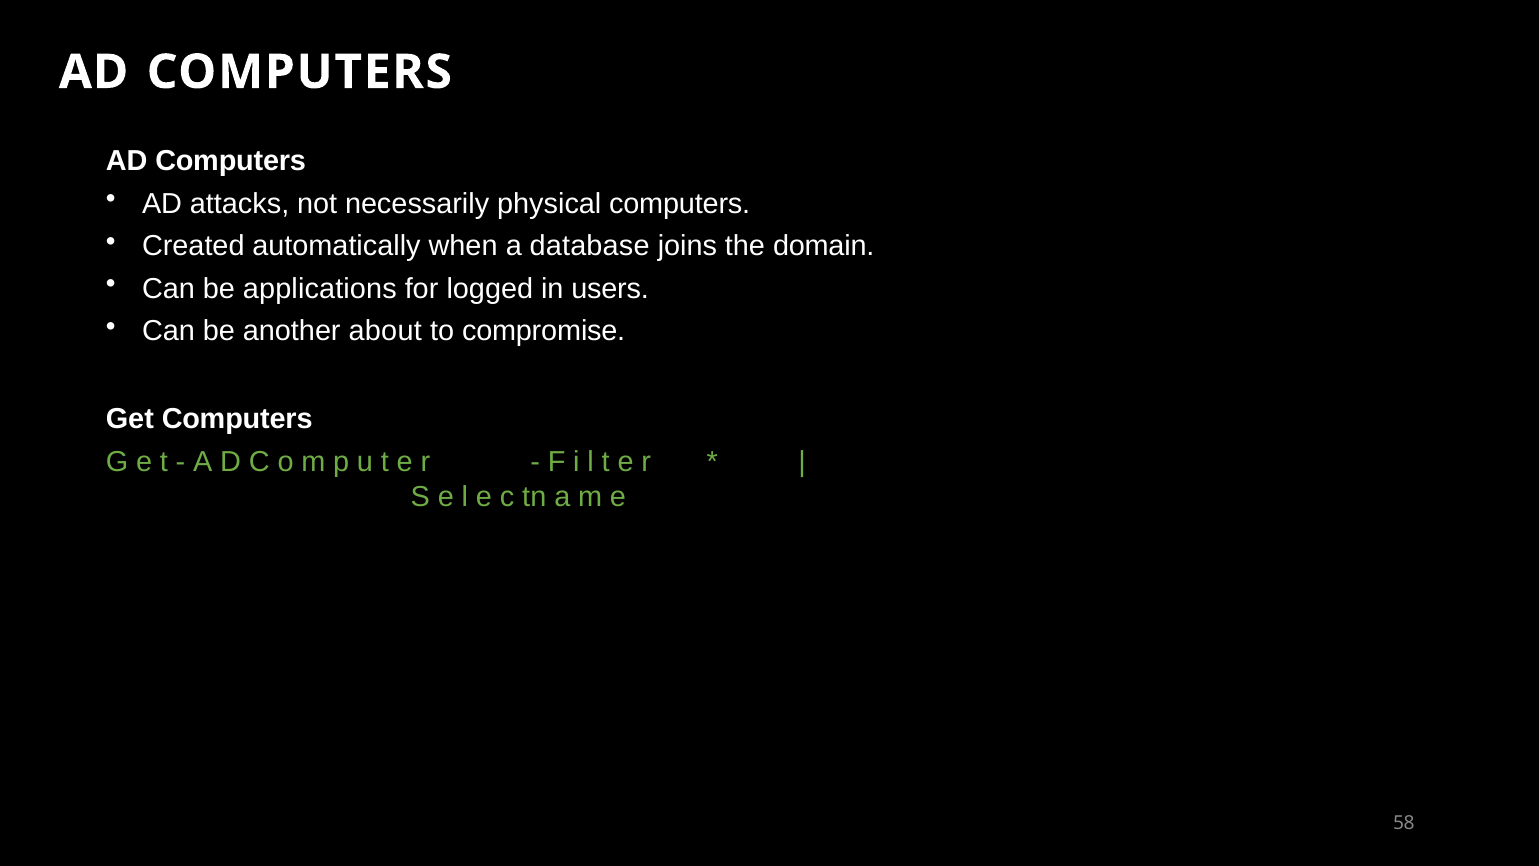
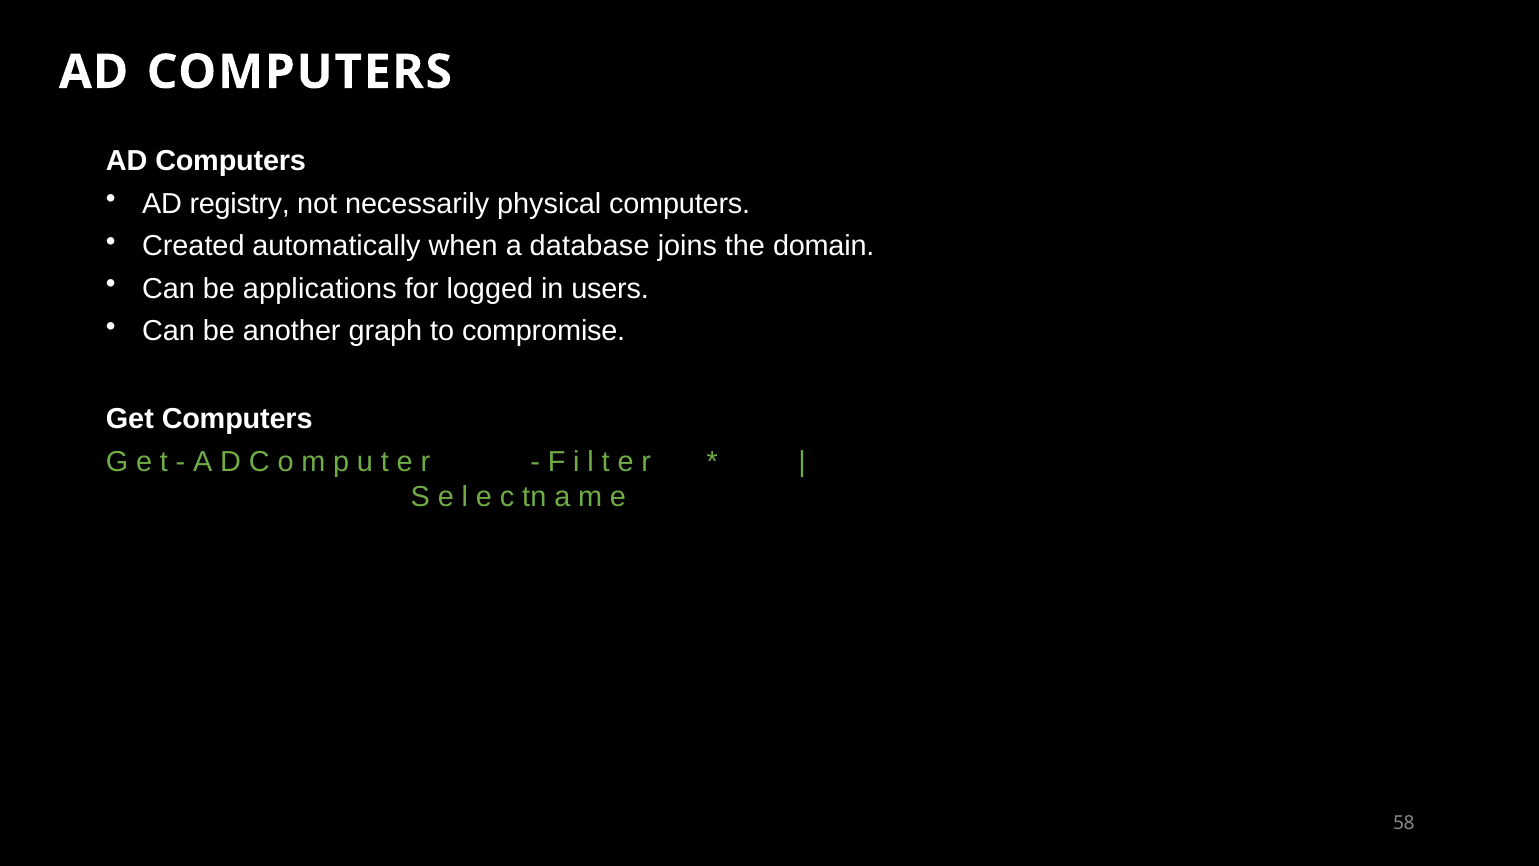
attacks: attacks -> registry
about: about -> graph
